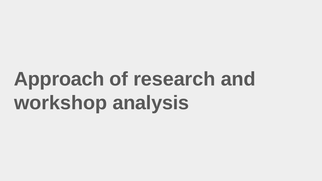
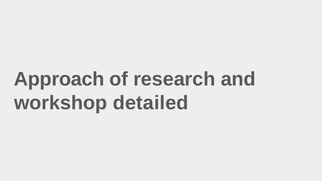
analysis: analysis -> detailed
